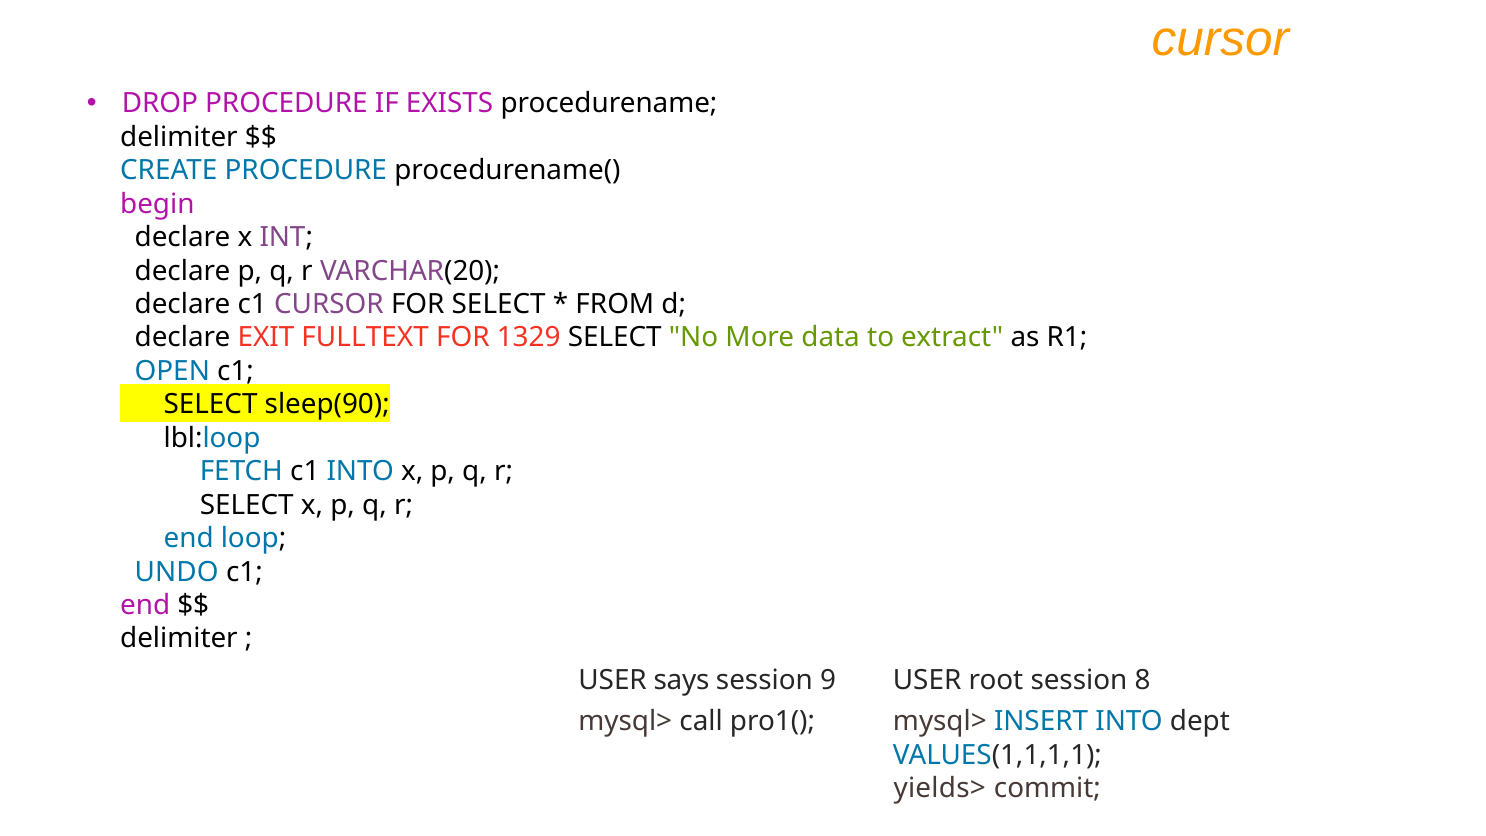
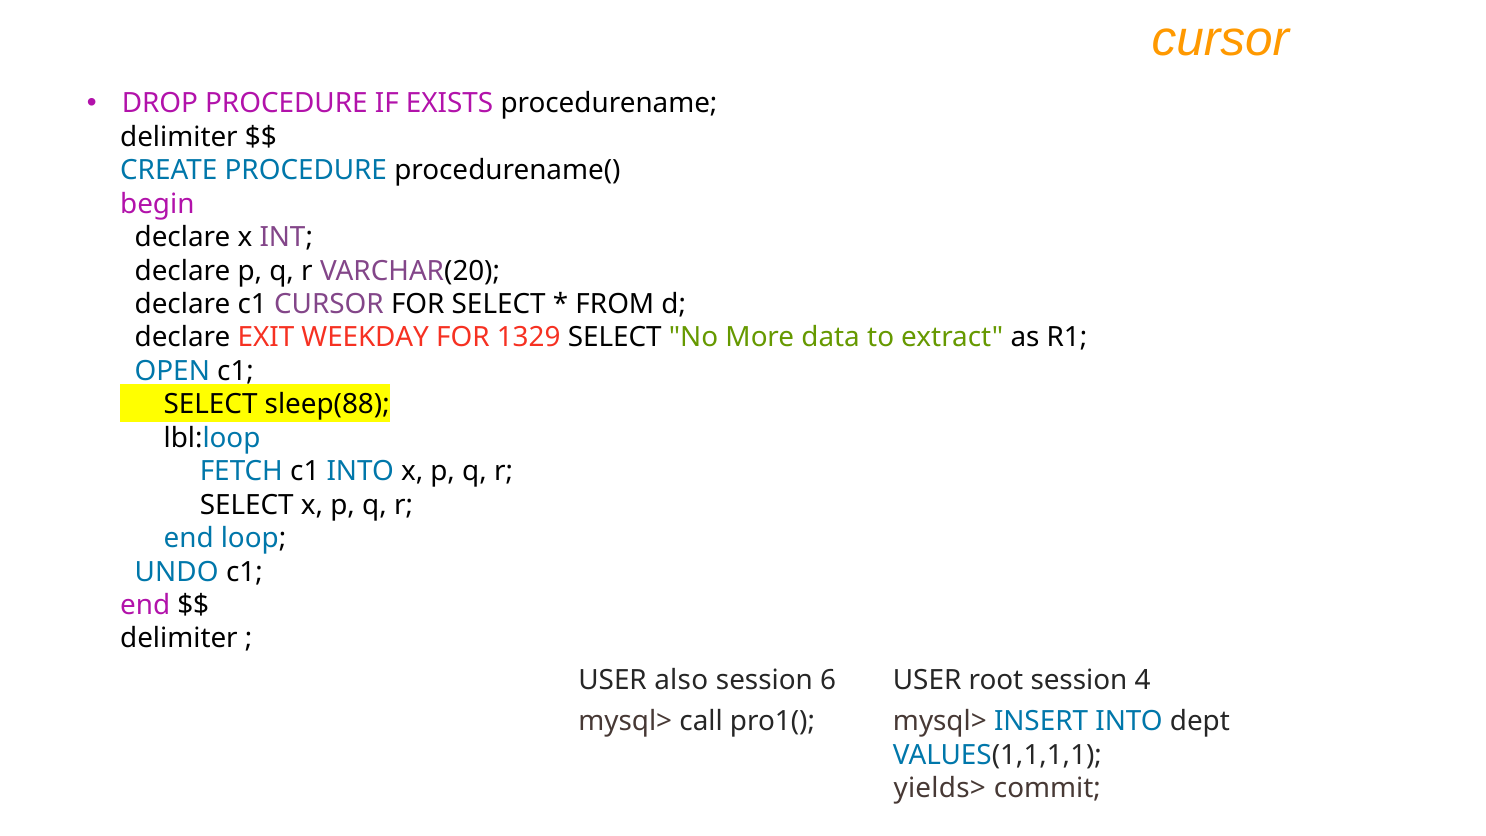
FULLTEXT: FULLTEXT -> WEEKDAY
sleep(90: sleep(90 -> sleep(88
says: says -> also
9: 9 -> 6
8: 8 -> 4
